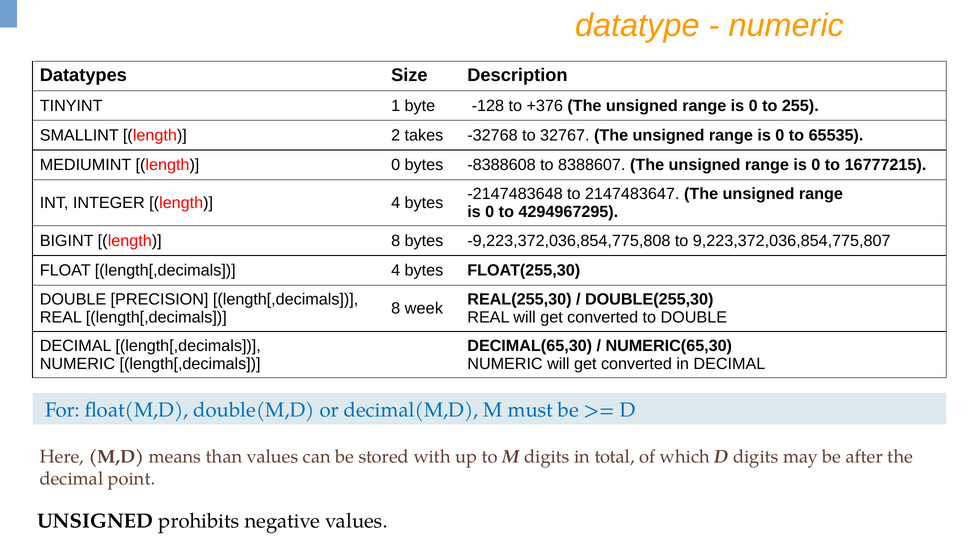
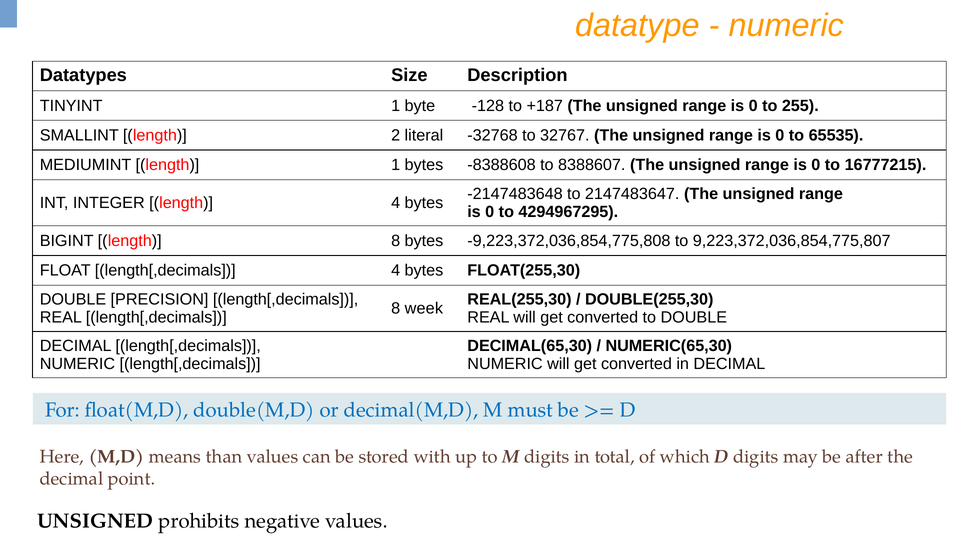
+376: +376 -> +187
takes: takes -> literal
length 0: 0 -> 1
